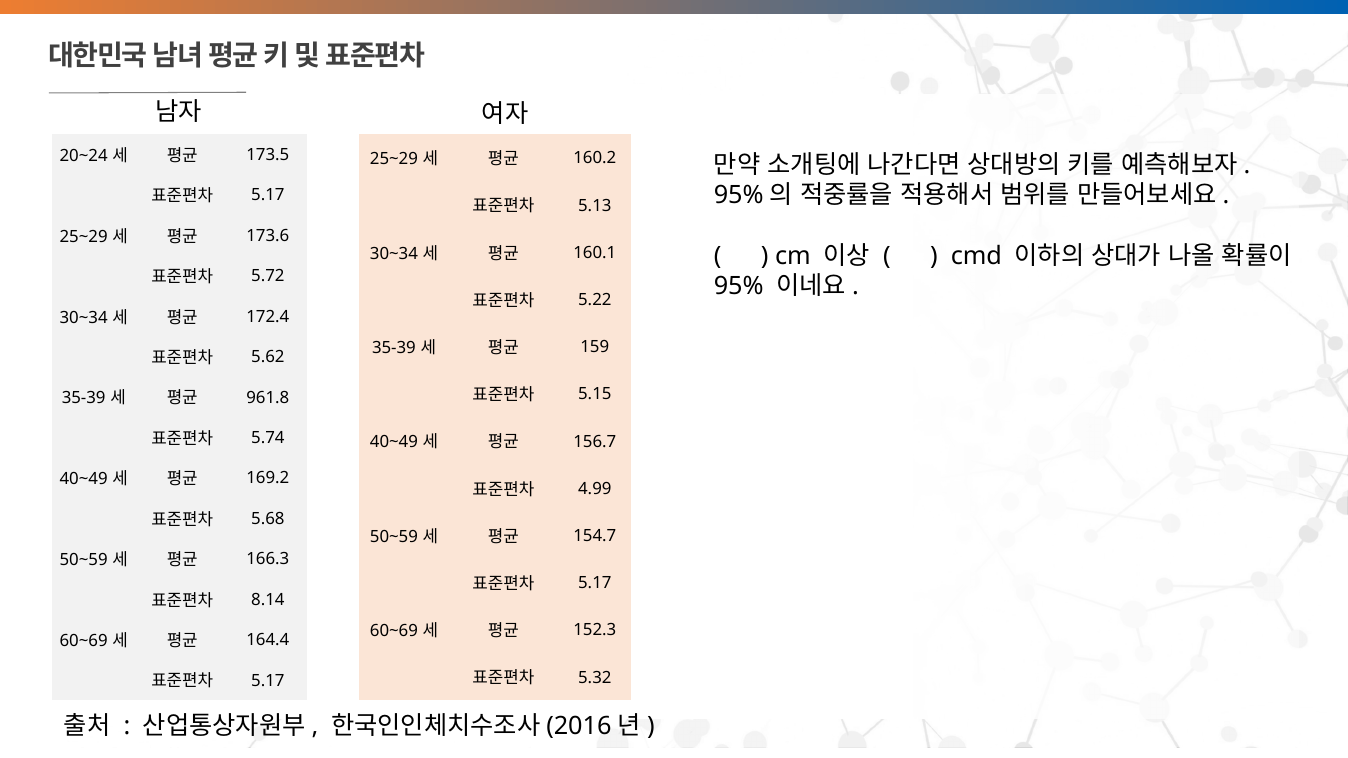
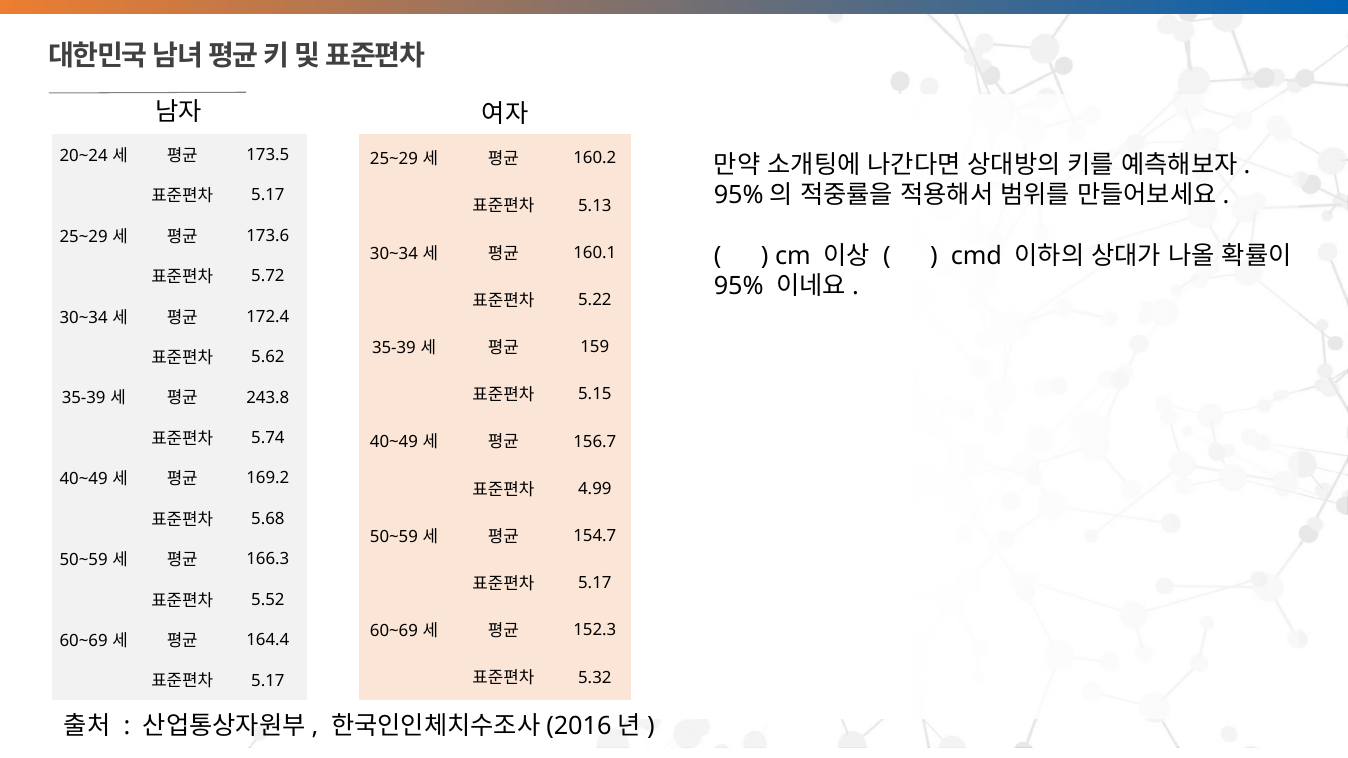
961.8: 961.8 -> 243.8
8.14: 8.14 -> 5.52
